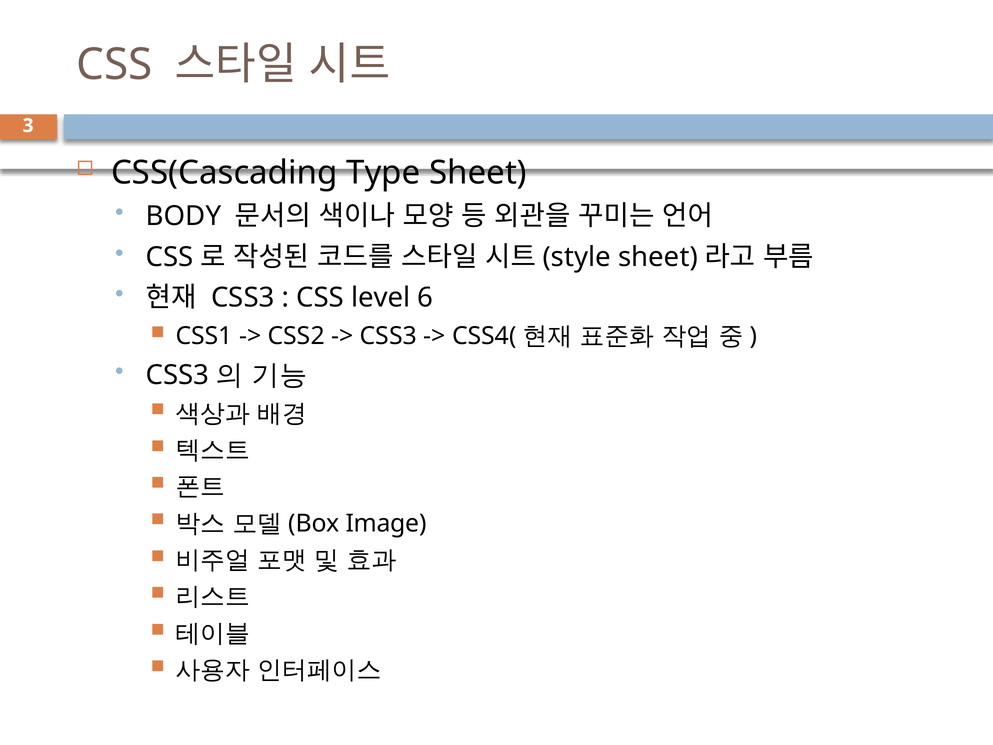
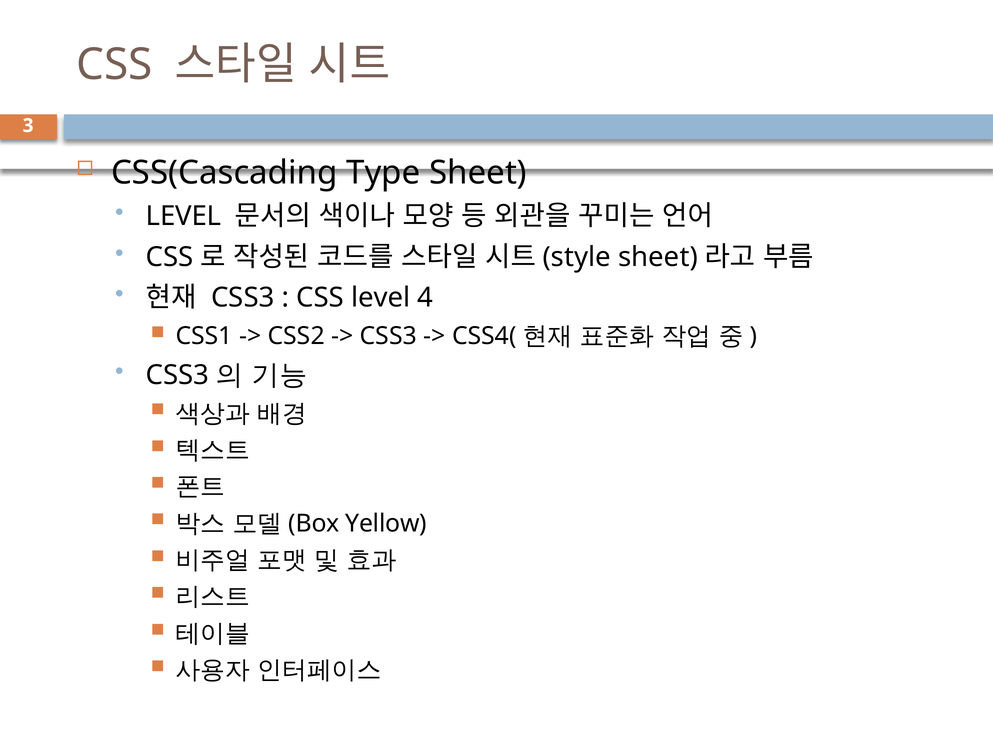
BODY at (183, 216): BODY -> LEVEL
6: 6 -> 4
Image: Image -> Yellow
